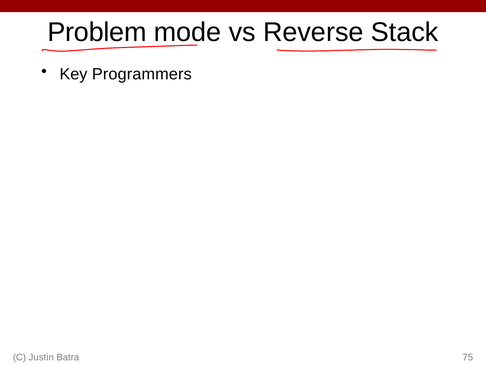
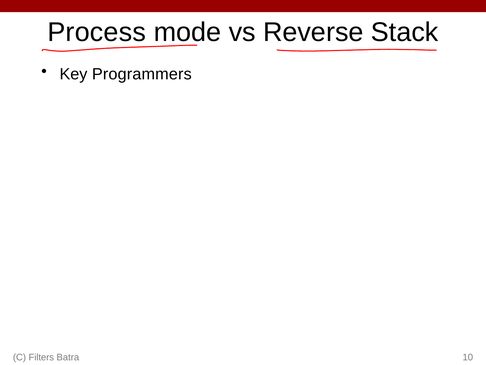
Problem: Problem -> Process
Justin: Justin -> Filters
75: 75 -> 10
